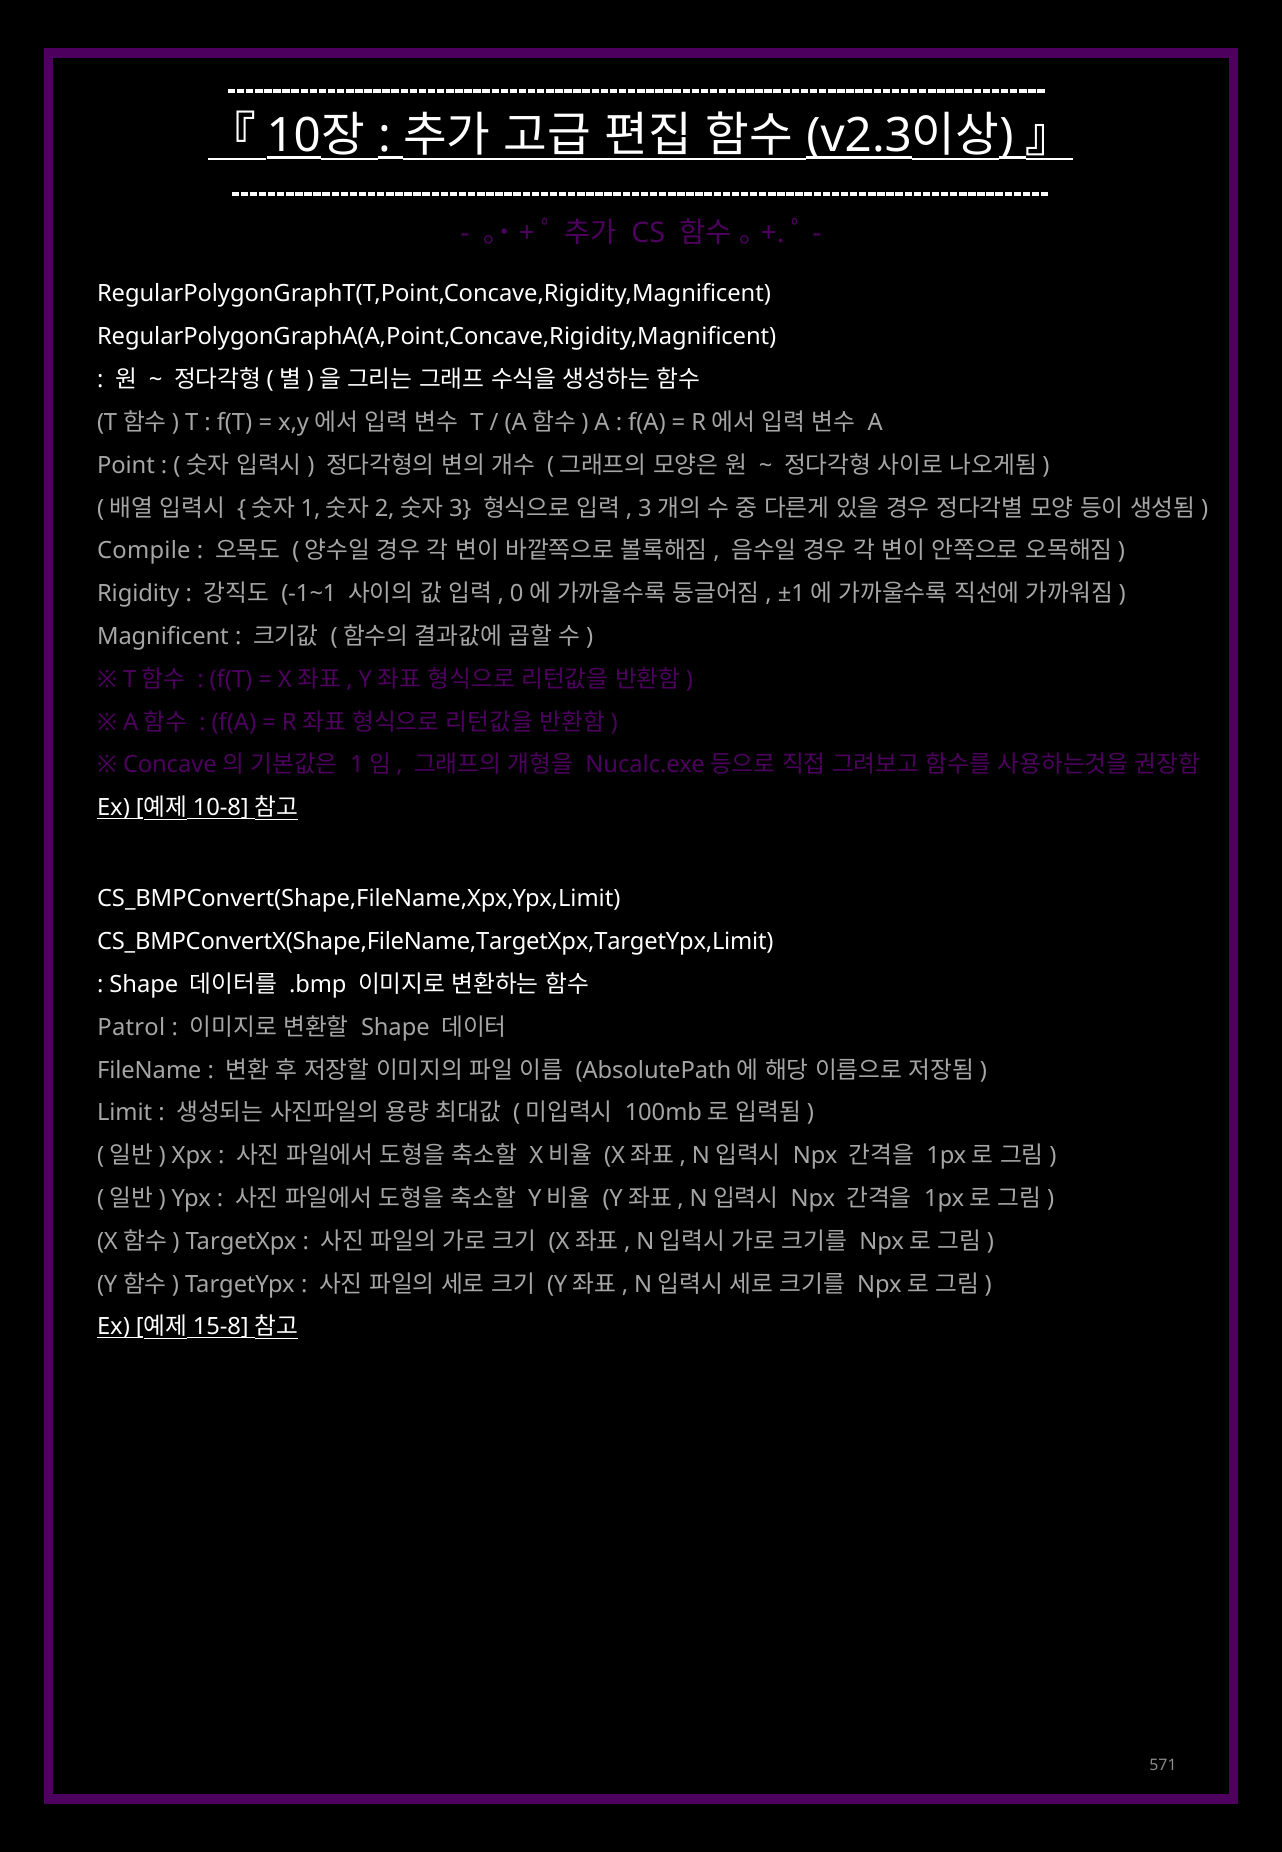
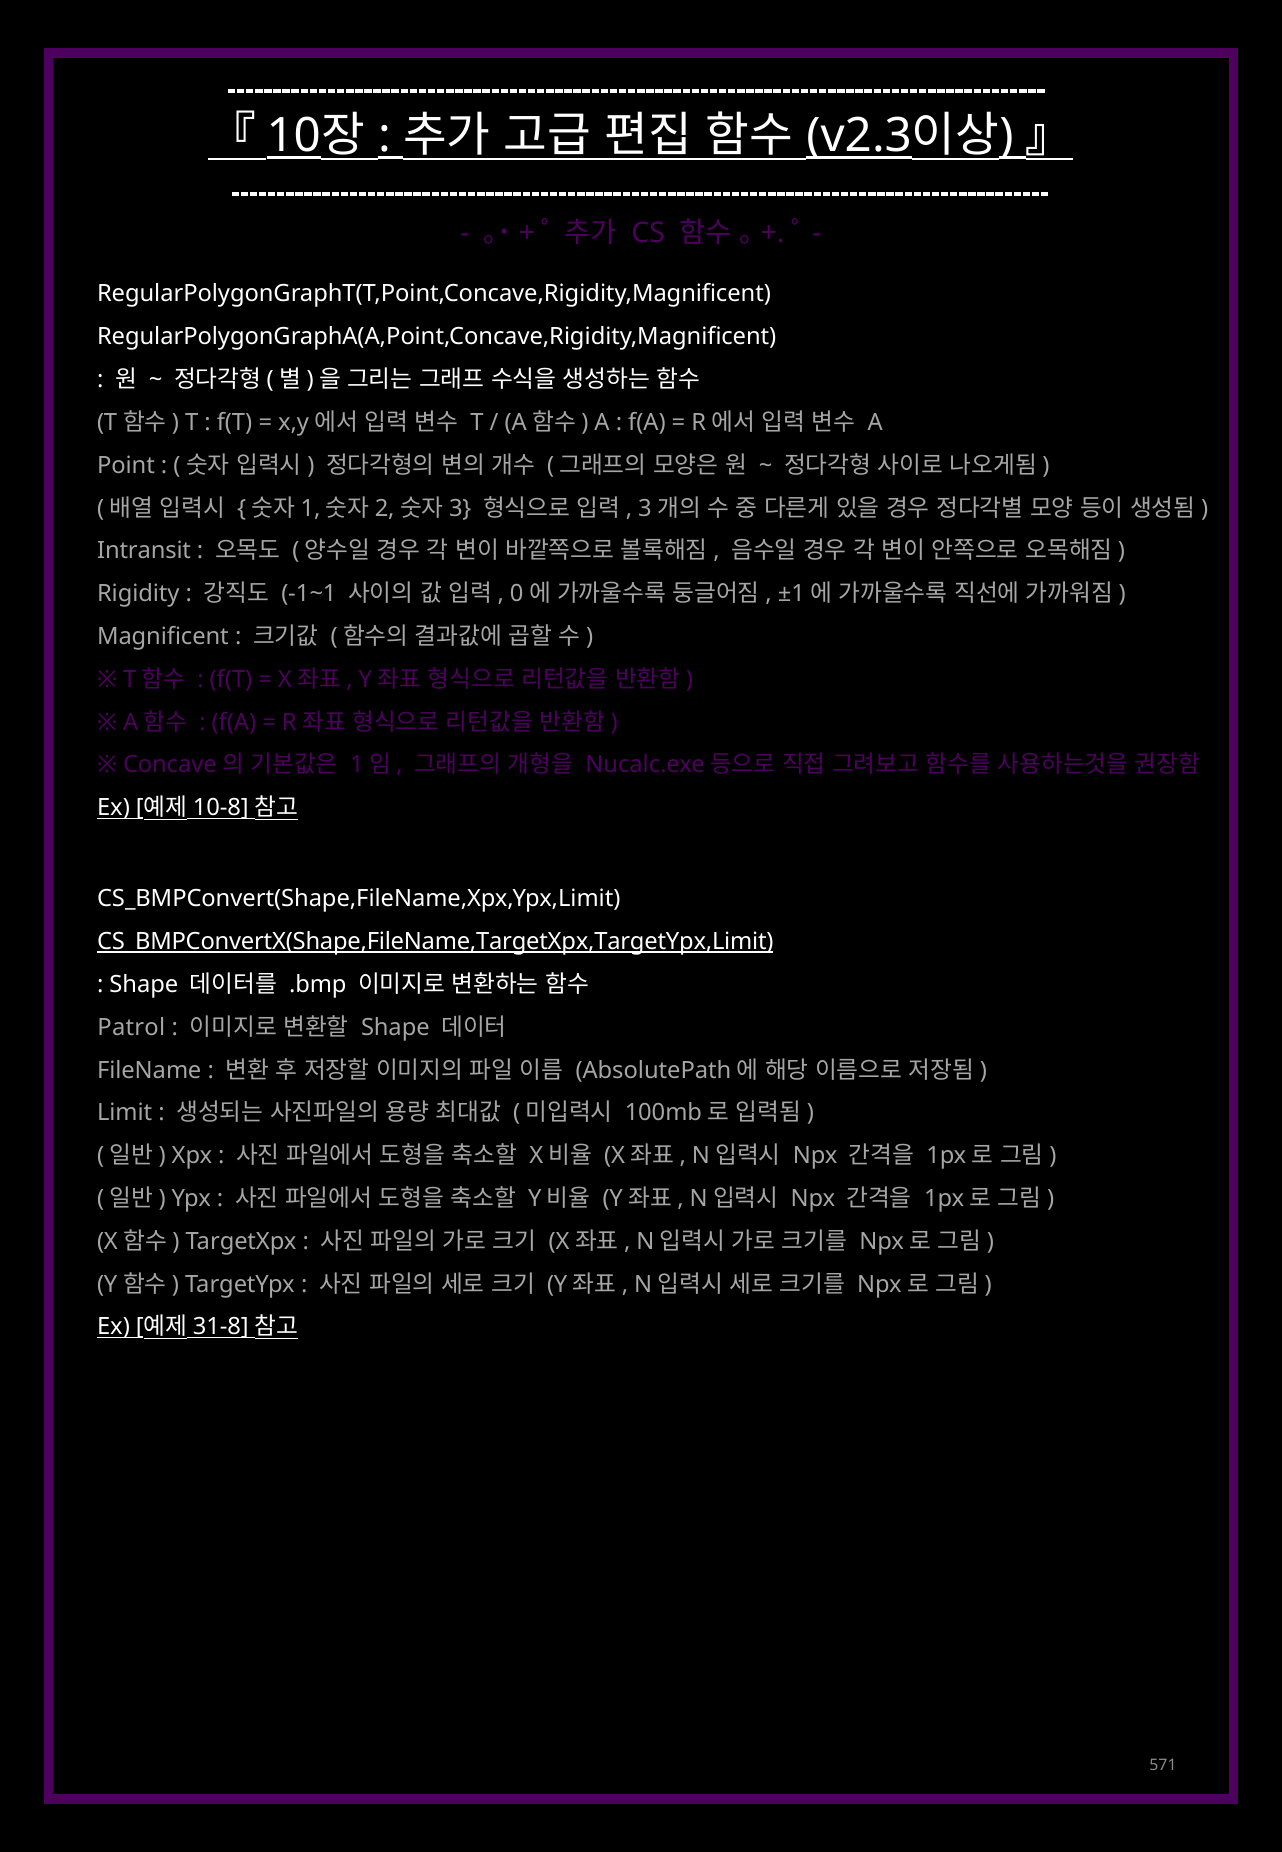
Compile: Compile -> Intransit
CS_BMPConvertX(Shape,FileName,TargetXpx,TargetYpx,Limit underline: none -> present
15-8: 15-8 -> 31-8
